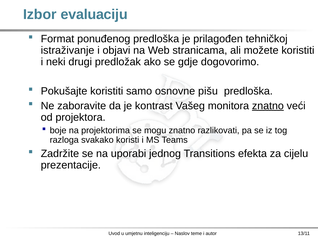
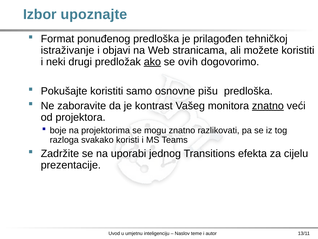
evaluaciju: evaluaciju -> upoznajte
ako underline: none -> present
gdje: gdje -> ovih
